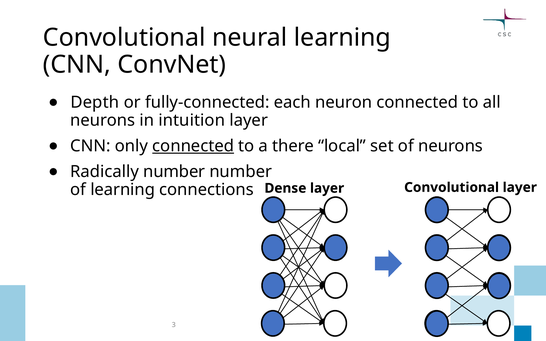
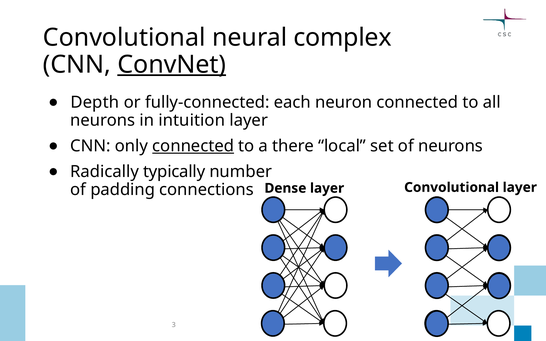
neural learning: learning -> complex
ConvNet underline: none -> present
Radically number: number -> typically
of learning: learning -> padding
